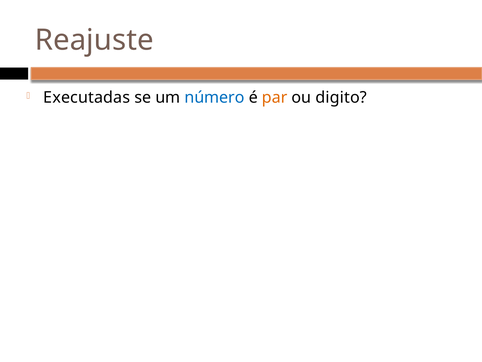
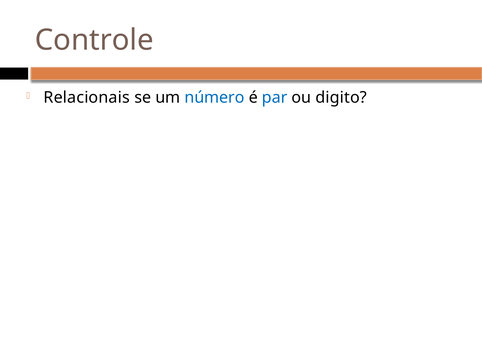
Reajuste: Reajuste -> Controle
Executadas: Executadas -> Relacionais
par colour: orange -> blue
